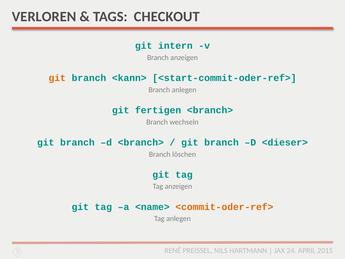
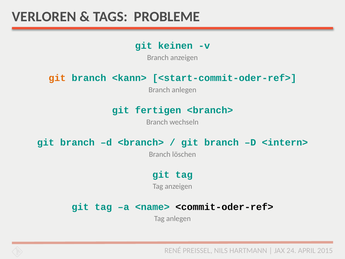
CHECKOUT: CHECKOUT -> PROBLEME
intern: intern -> keinen
<dieser>: <dieser> -> <intern>
<commit-oder-ref> colour: orange -> black
